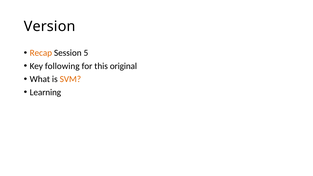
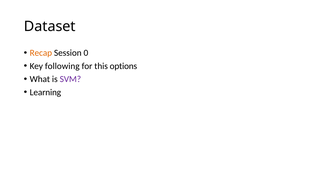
Version: Version -> Dataset
5: 5 -> 0
original: original -> options
SVM colour: orange -> purple
